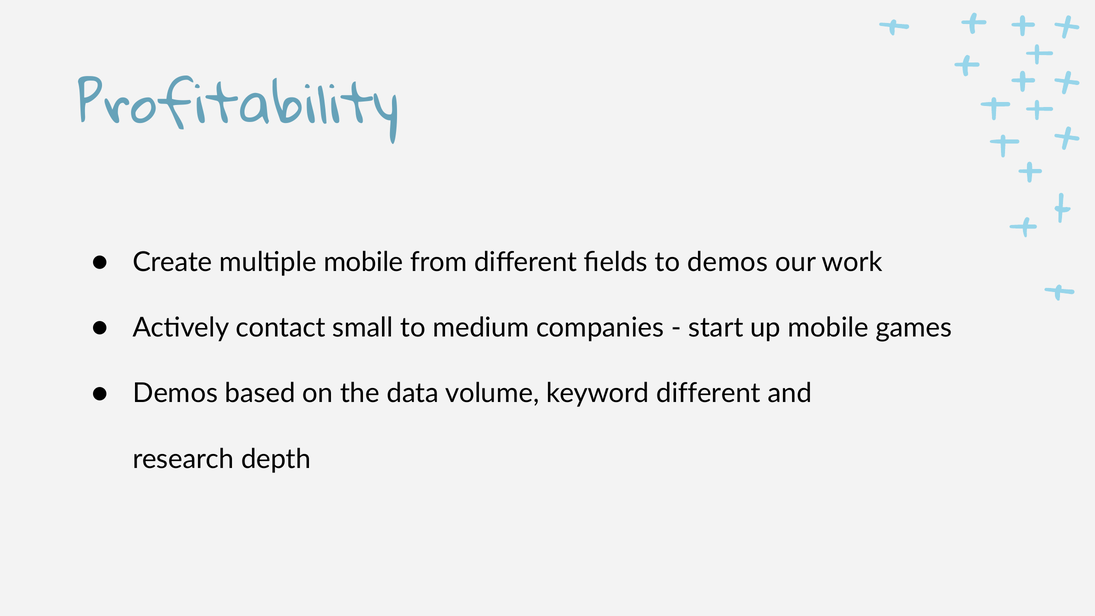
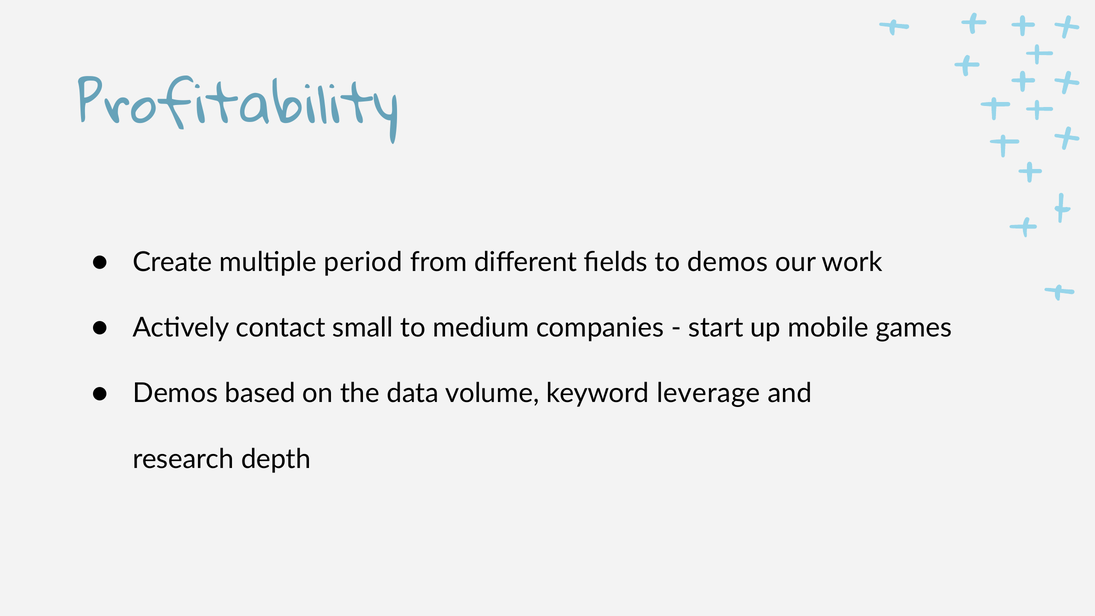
multiple mobile: mobile -> period
keyword different: different -> leverage
